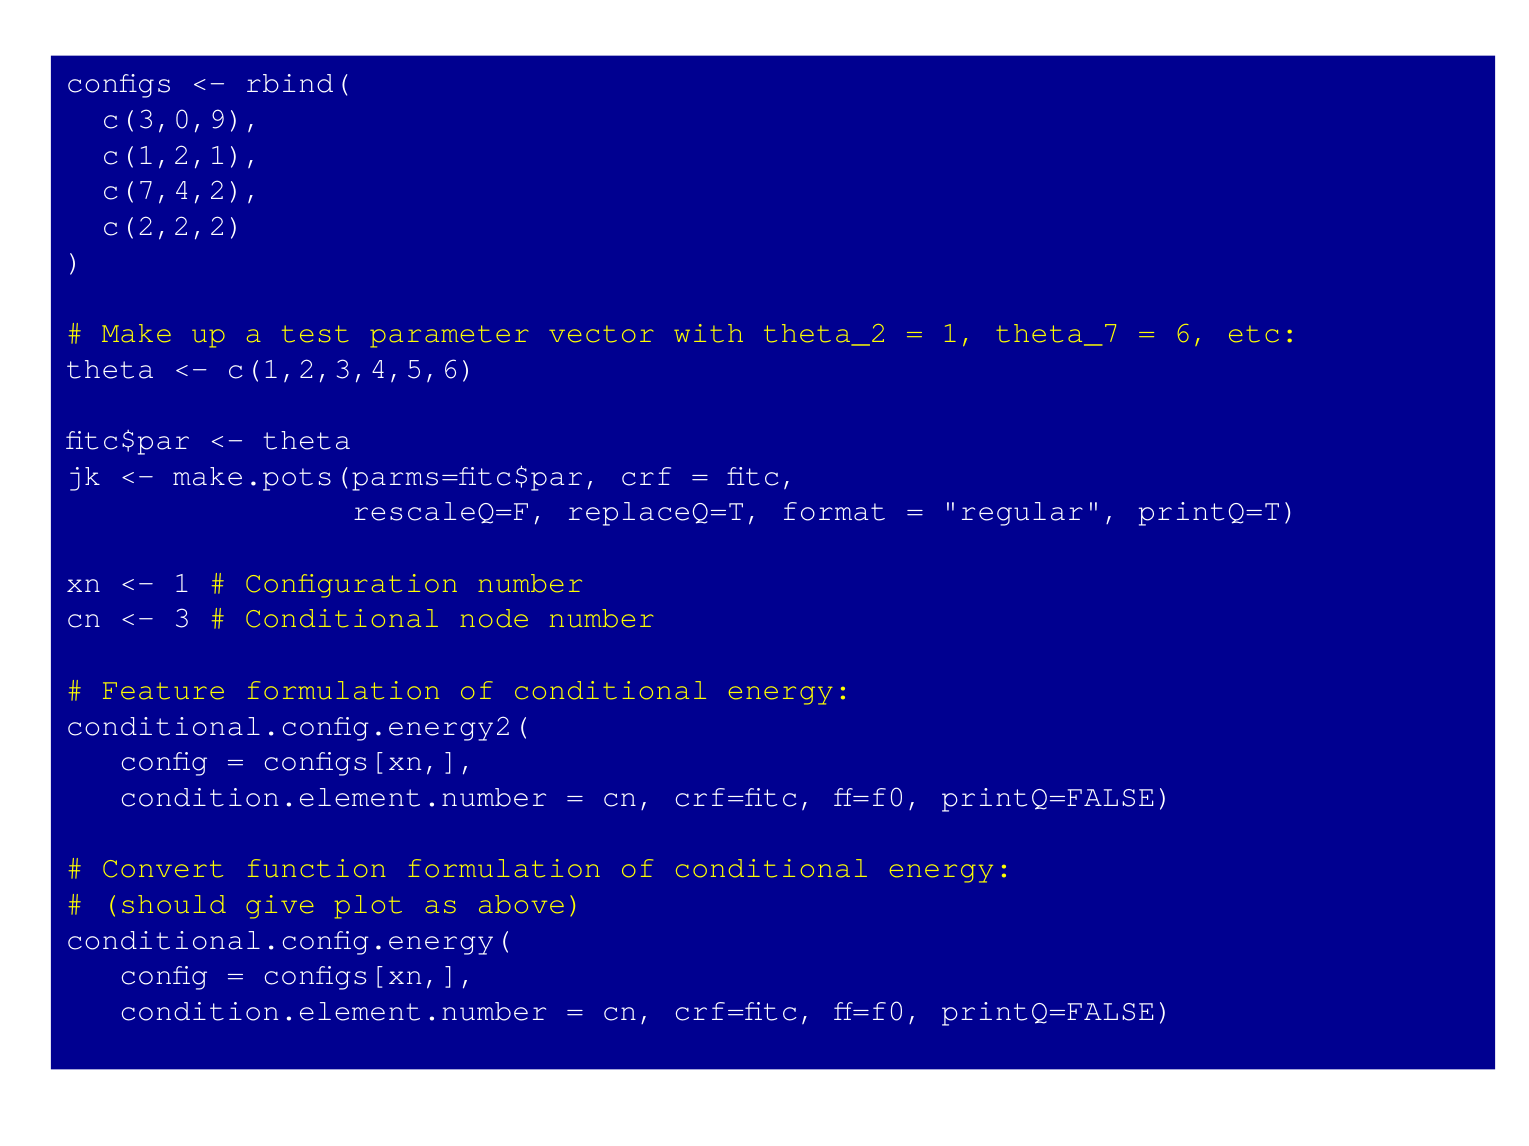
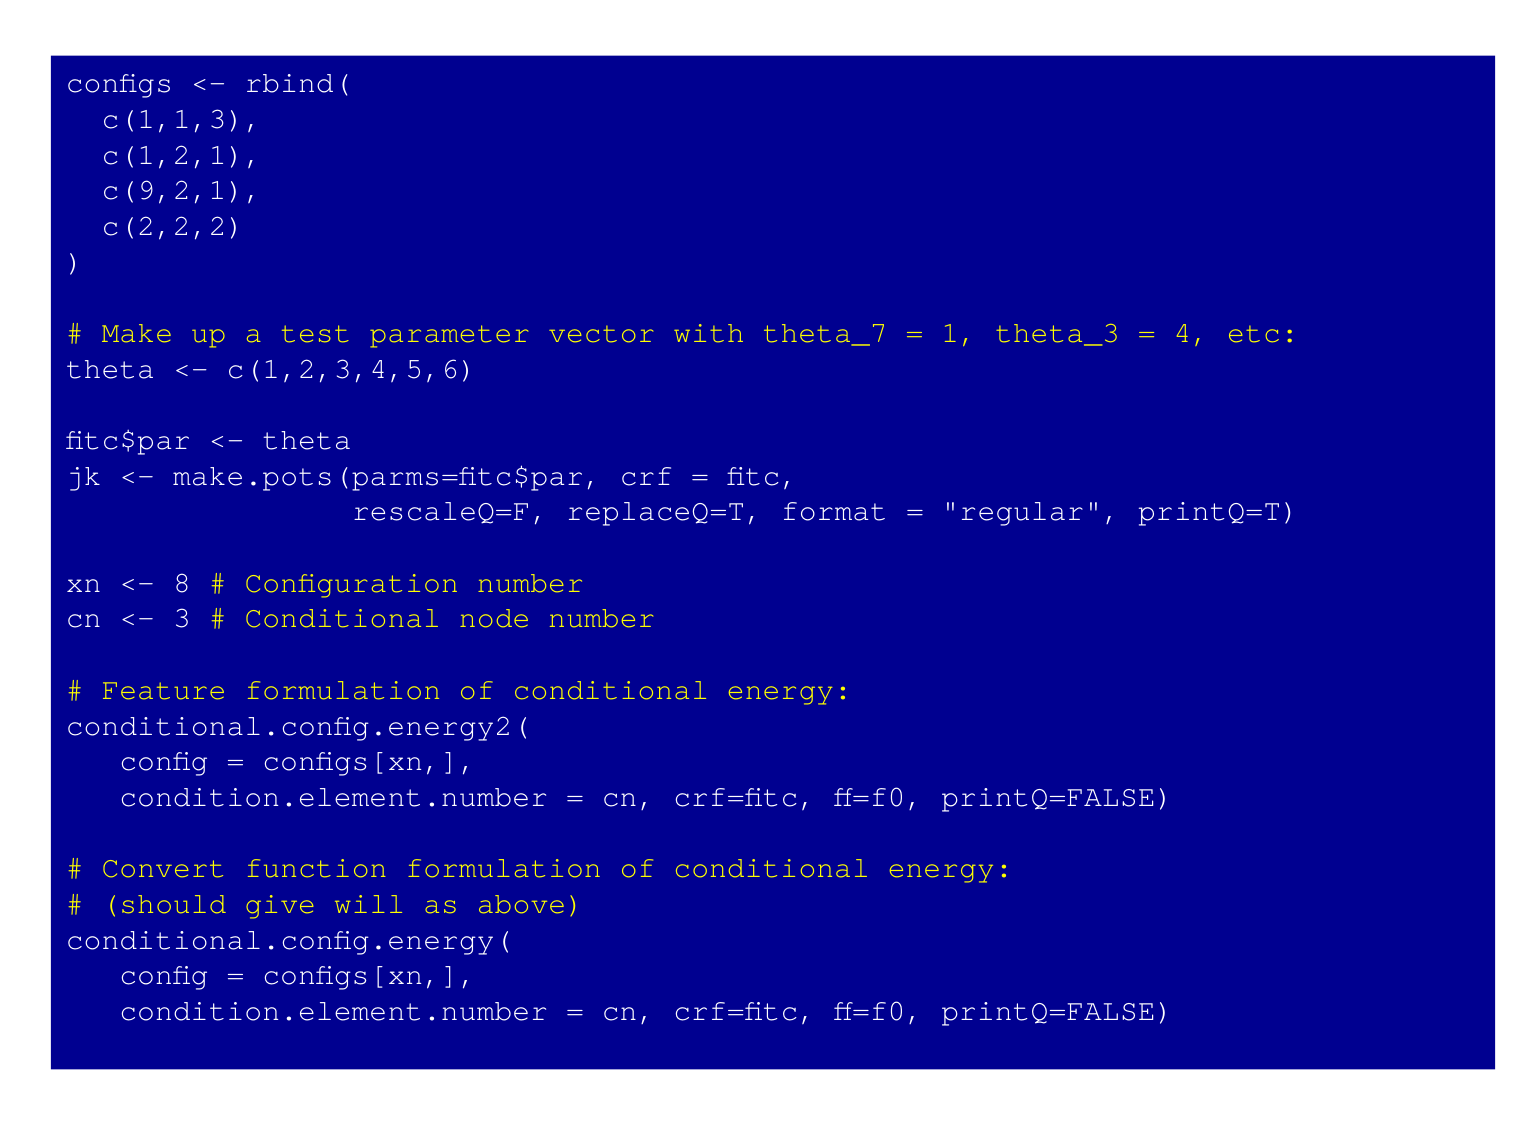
c(3,0,9: c(3,0,9 -> c(1,1,3
c(7,4,2: c(7,4,2 -> c(9,2,1
theta_2: theta_2 -> theta_7
theta_7: theta_7 -> theta_3
6: 6 -> 4
1 at (182, 583): 1 -> 8
plot: plot -> will
